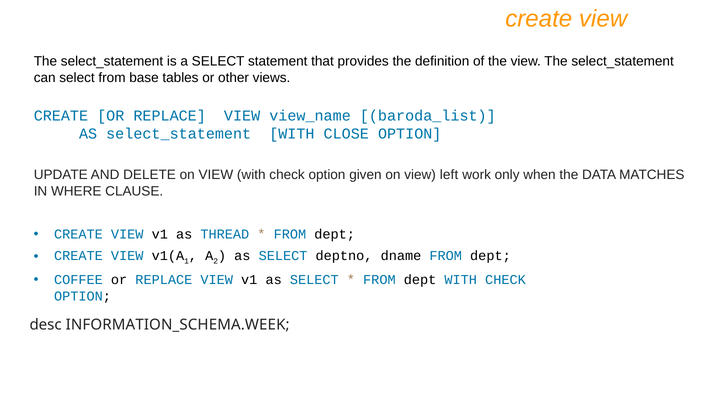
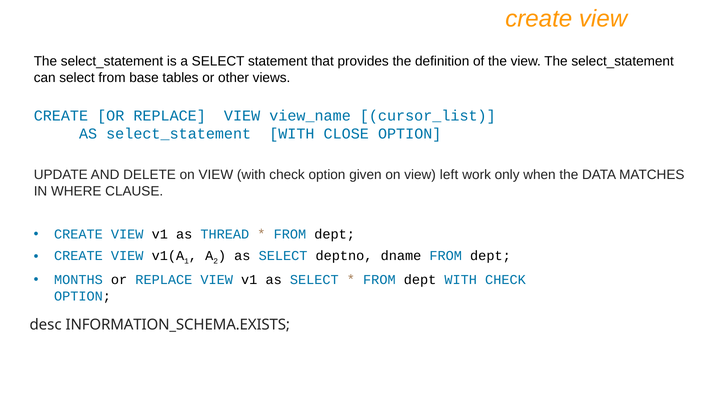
baroda_list: baroda_list -> cursor_list
COFFEE: COFFEE -> MONTHS
INFORMATION_SCHEMA.WEEK: INFORMATION_SCHEMA.WEEK -> INFORMATION_SCHEMA.EXISTS
